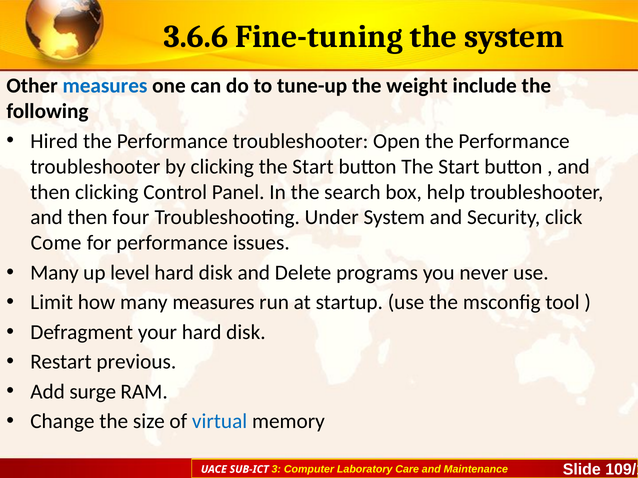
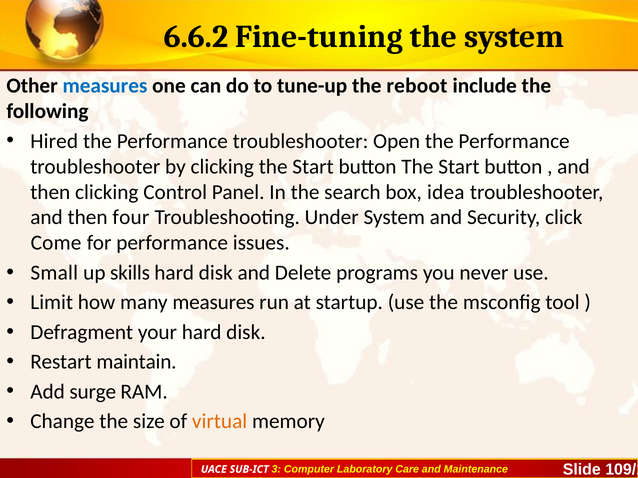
3.6.6: 3.6.6 -> 6.6.2
weight: weight -> reboot
help: help -> idea
Many at (54, 273): Many -> Small
level: level -> skills
previous: previous -> maintain
virtual colour: blue -> orange
